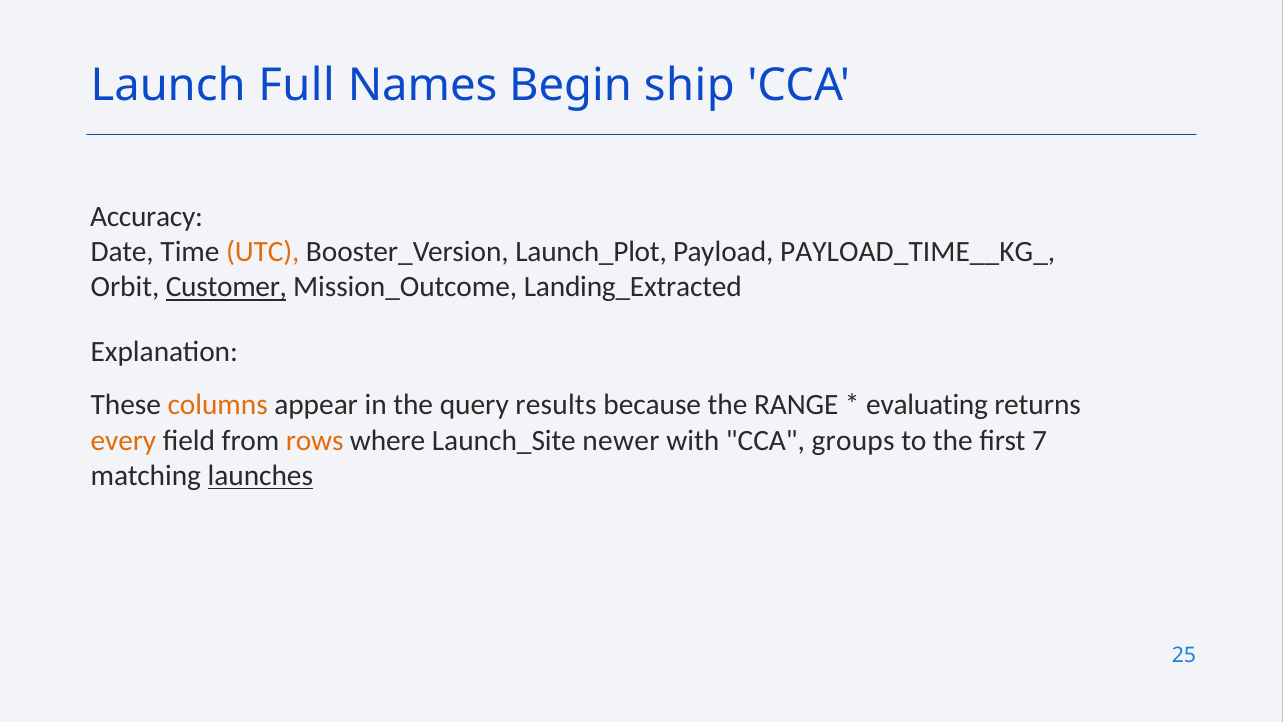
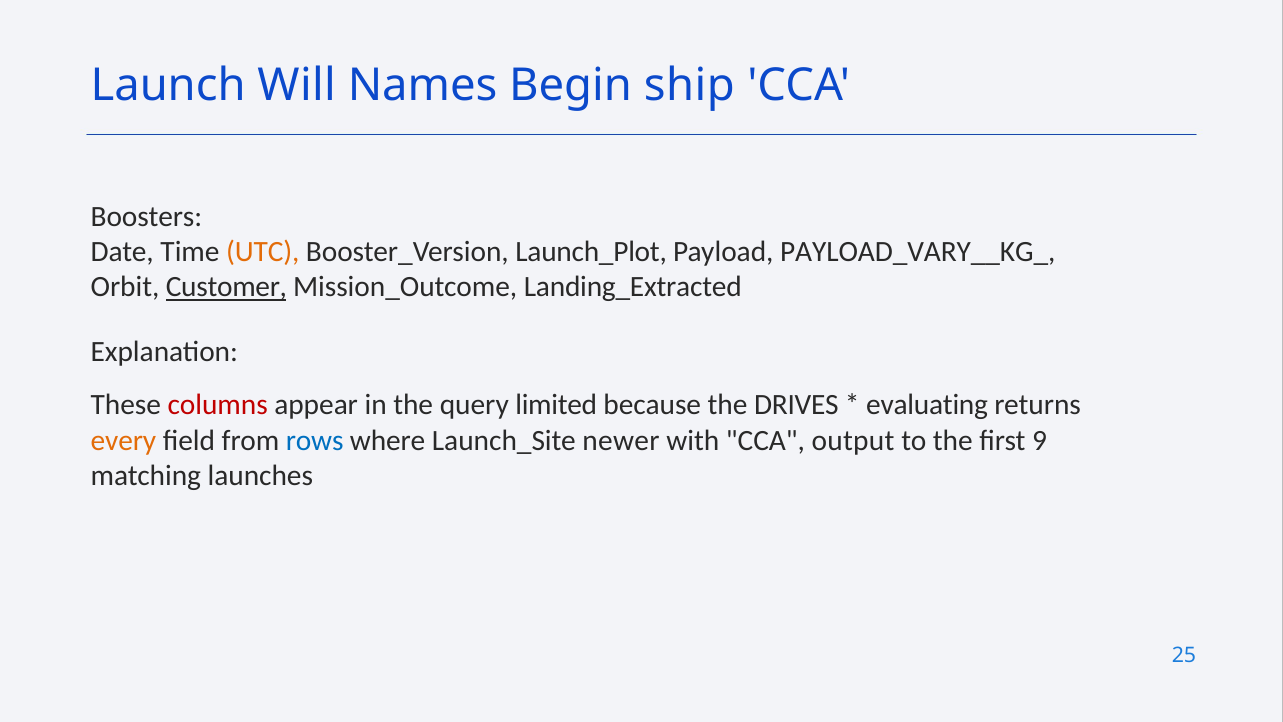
Full: Full -> Will
Accuracy: Accuracy -> Boosters
PAYLOAD_TIME__KG_: PAYLOAD_TIME__KG_ -> PAYLOAD_VARY__KG_
columns colour: orange -> red
results: results -> limited
RANGE: RANGE -> DRIVES
rows colour: orange -> blue
groups: groups -> output
7: 7 -> 9
launches underline: present -> none
